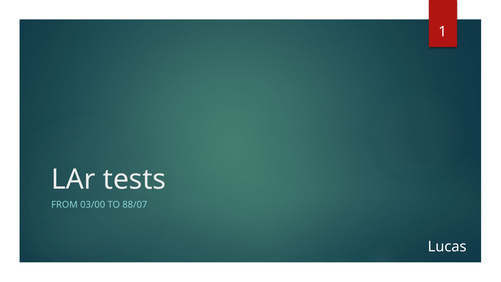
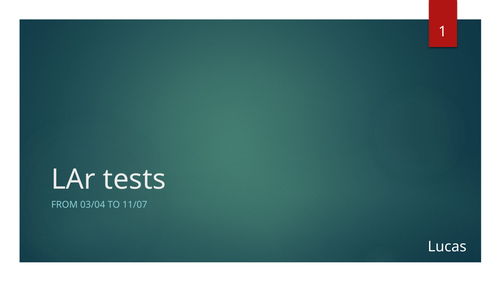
03/00: 03/00 -> 03/04
88/07: 88/07 -> 11/07
